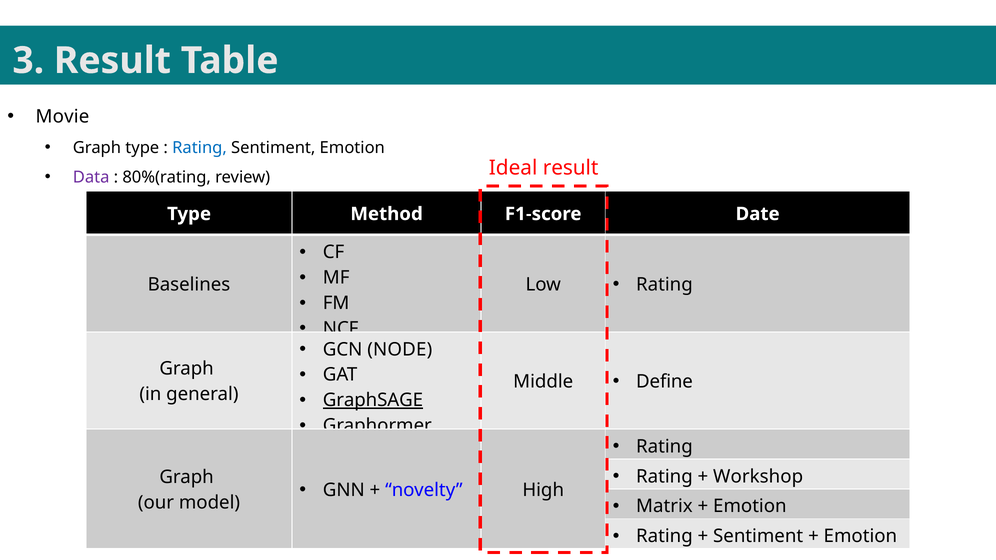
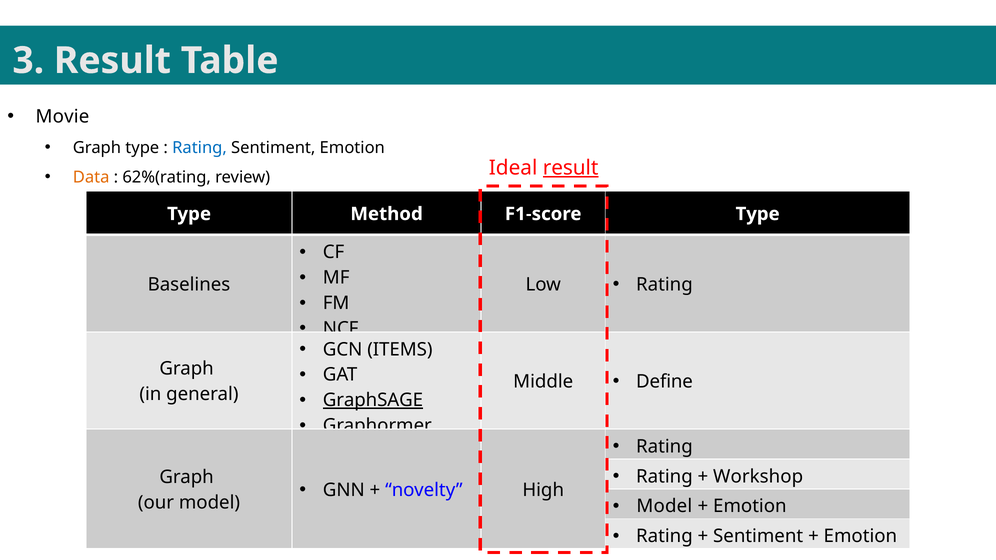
result at (571, 168) underline: none -> present
Data colour: purple -> orange
80%(rating: 80%(rating -> 62%(rating
F1-score Date: Date -> Type
NODE: NODE -> ITEMS
Matrix at (664, 506): Matrix -> Model
